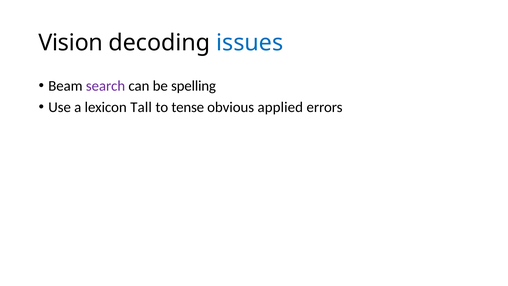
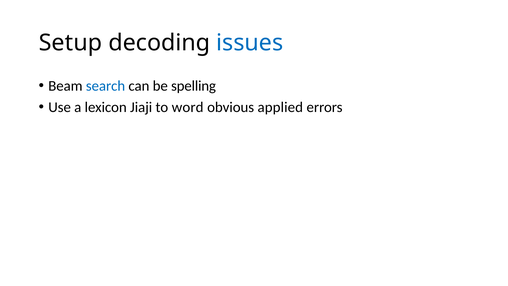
Vision: Vision -> Setup
search colour: purple -> blue
Tall: Tall -> Jiaji
tense: tense -> word
